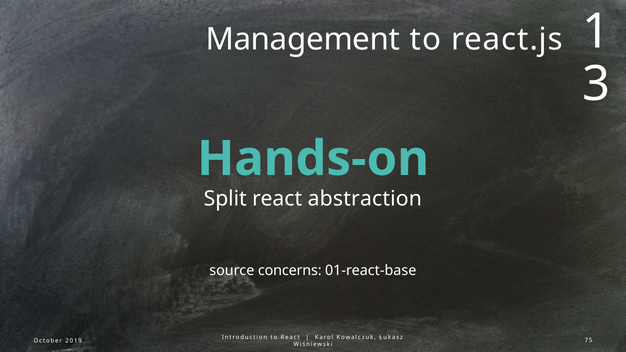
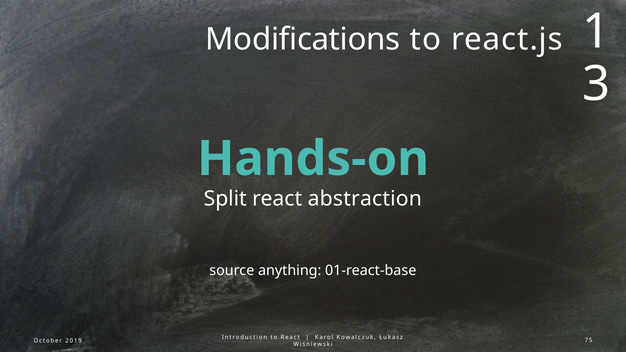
Management: Management -> Modifications
concerns: concerns -> anything
